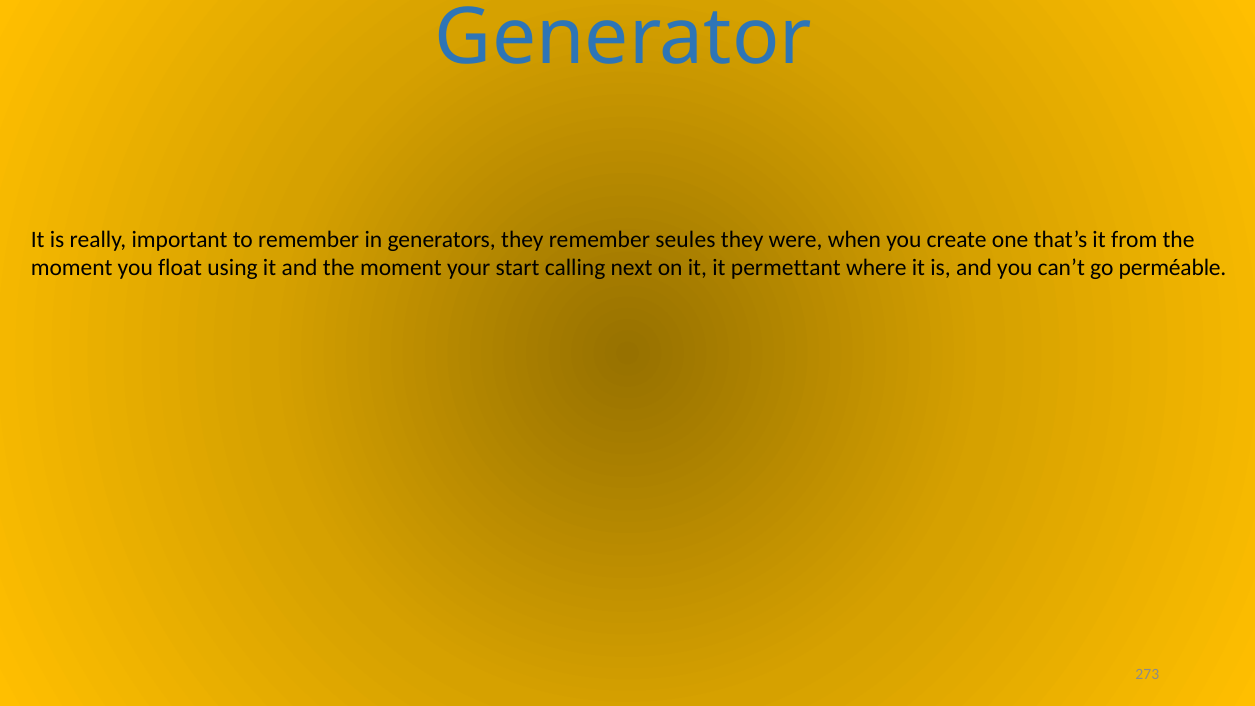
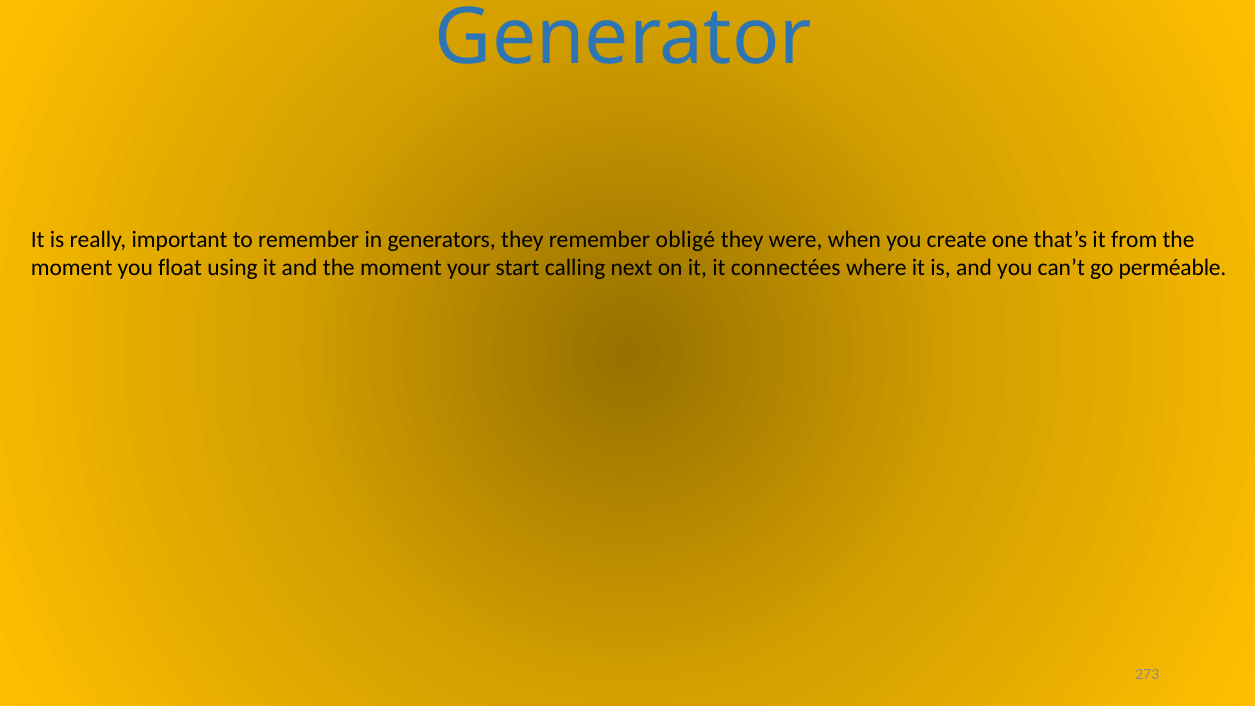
seules: seules -> obligé
permettant: permettant -> connectées
